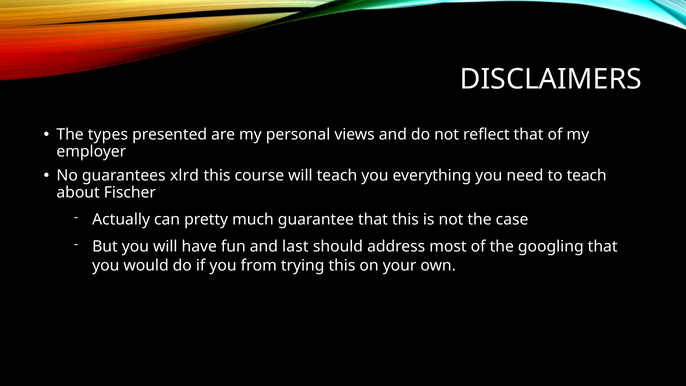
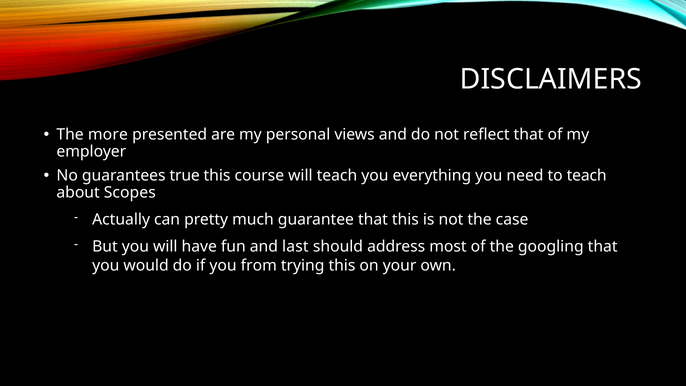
types: types -> more
xlrd: xlrd -> true
Fischer: Fischer -> Scopes
